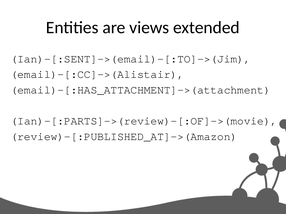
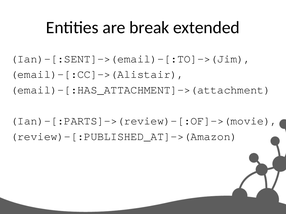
views: views -> break
